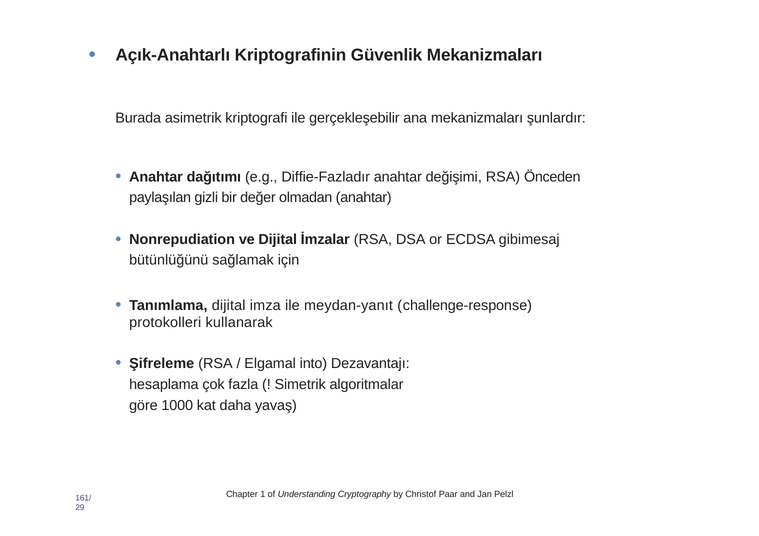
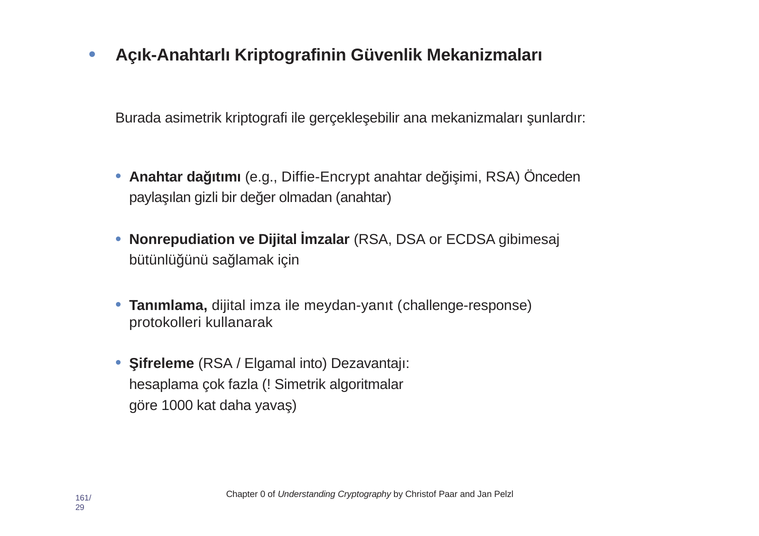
Diffie-Fazladır: Diffie-Fazladır -> Diffie-Encrypt
1: 1 -> 0
